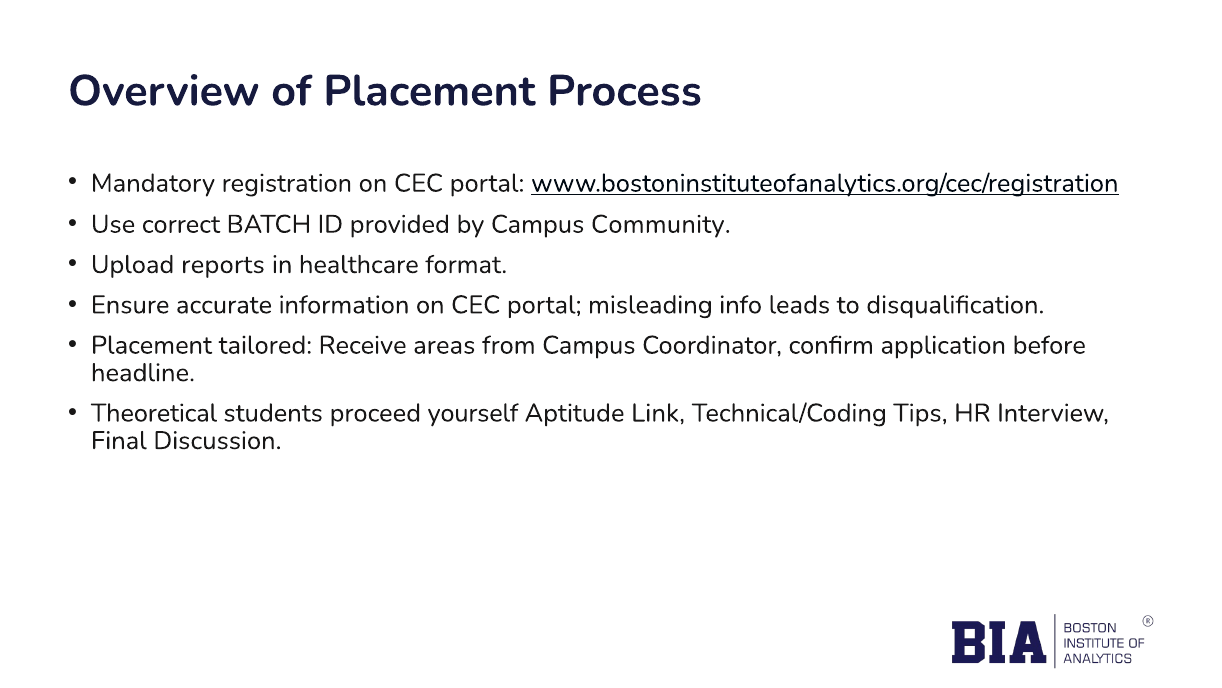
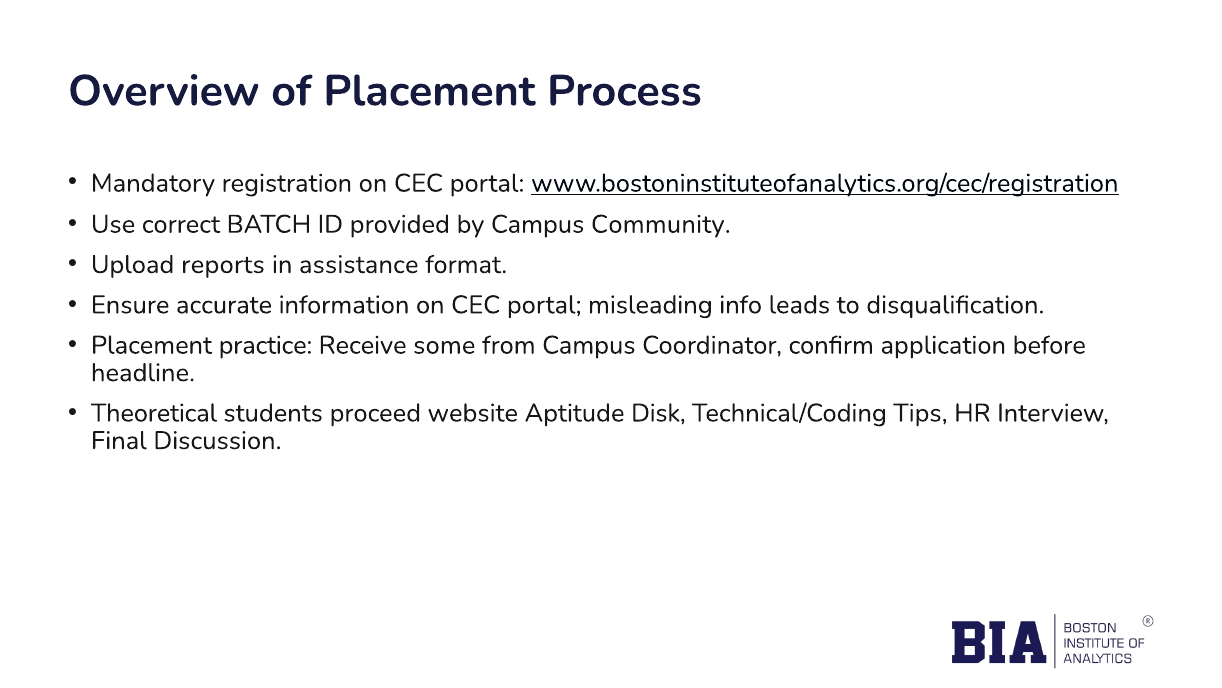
healthcare: healthcare -> assistance
tailored: tailored -> practice
areas: areas -> some
yourself: yourself -> website
Link: Link -> Disk
